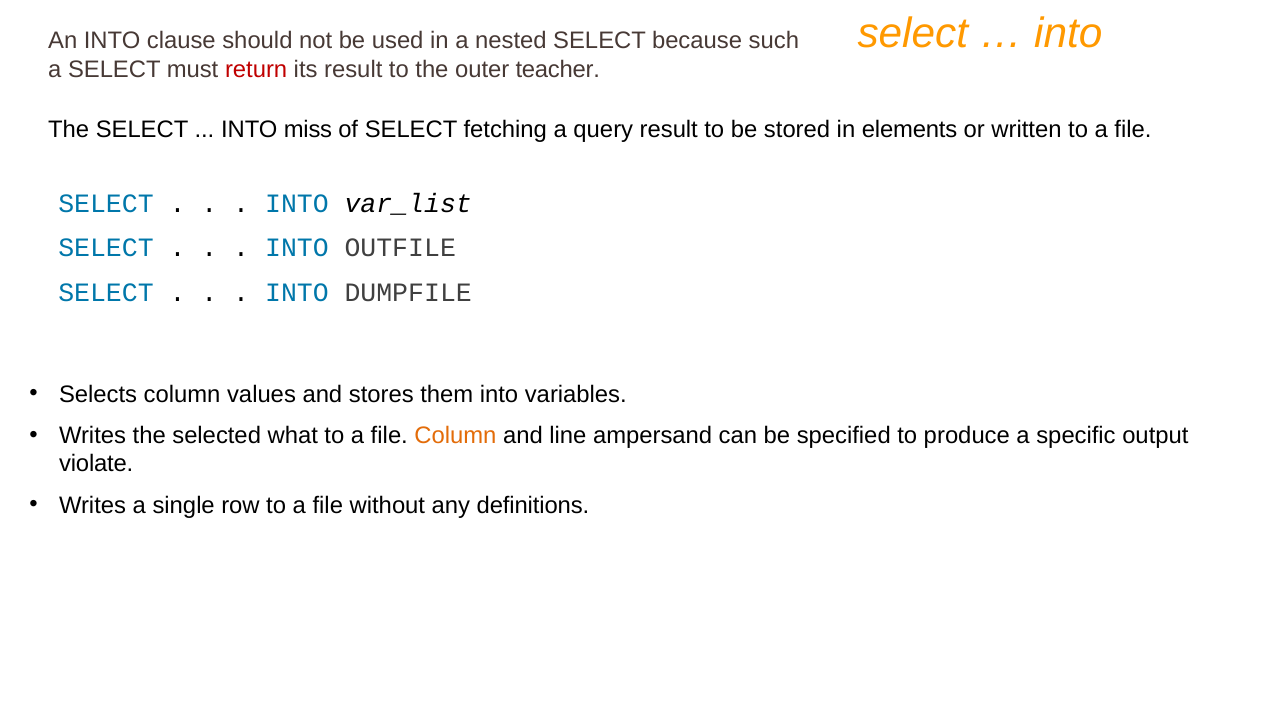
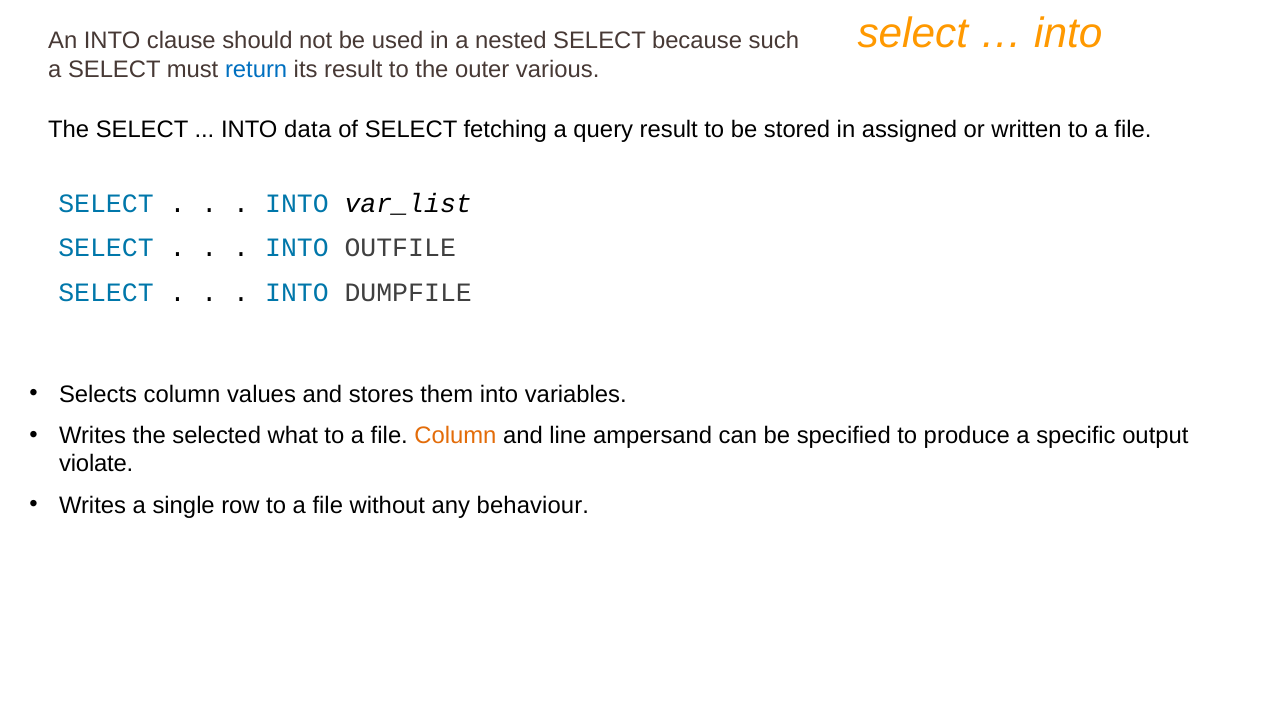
return colour: red -> blue
teacher: teacher -> various
miss: miss -> data
elements: elements -> assigned
definitions: definitions -> behaviour
